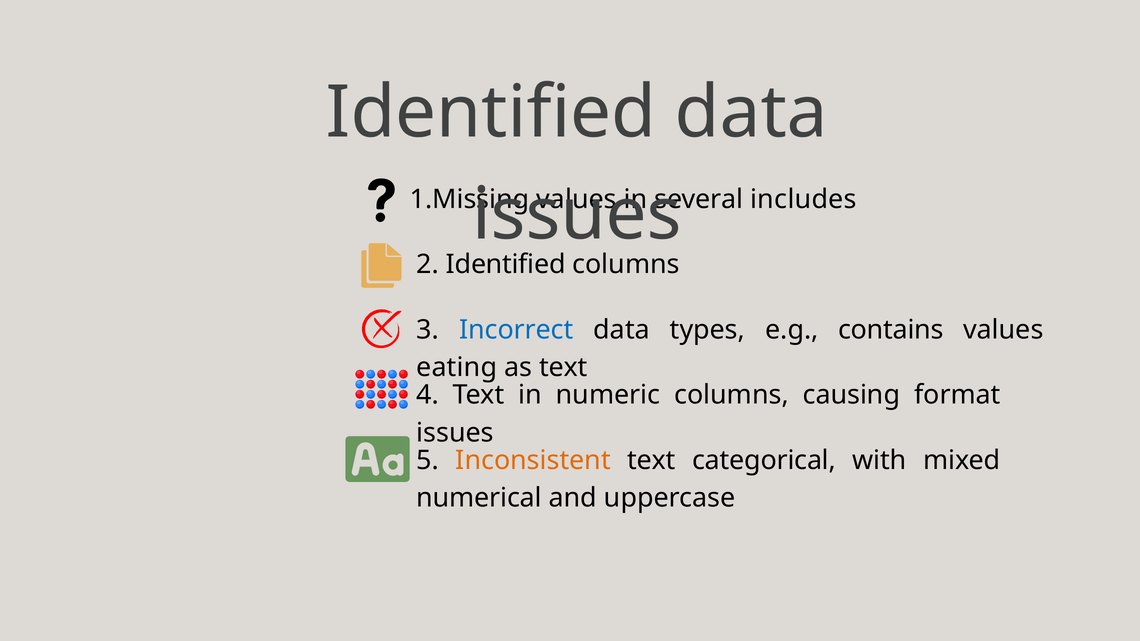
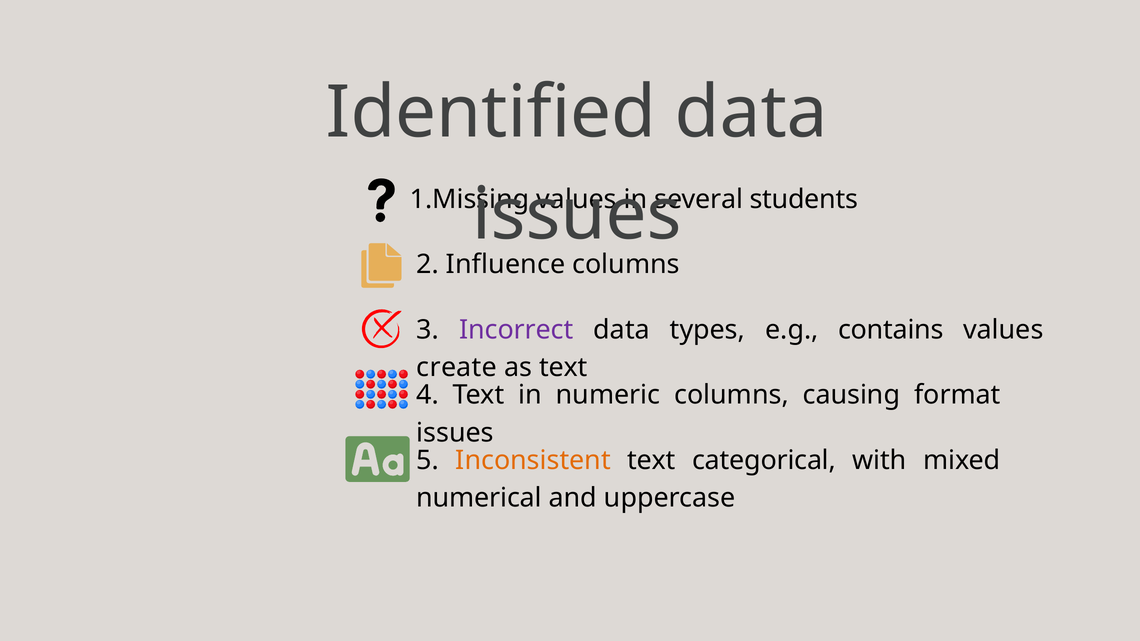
includes: includes -> students
2 Identified: Identified -> Influence
Incorrect colour: blue -> purple
eating: eating -> create
